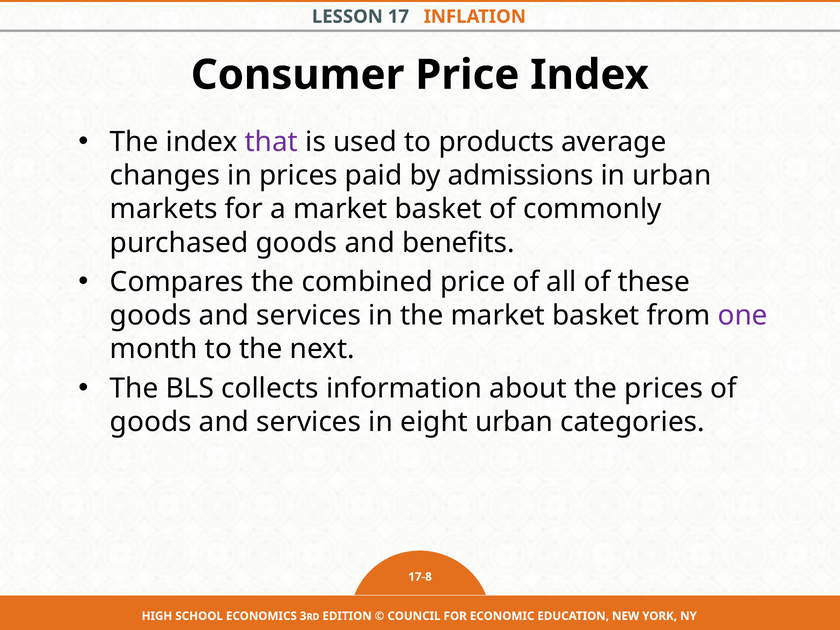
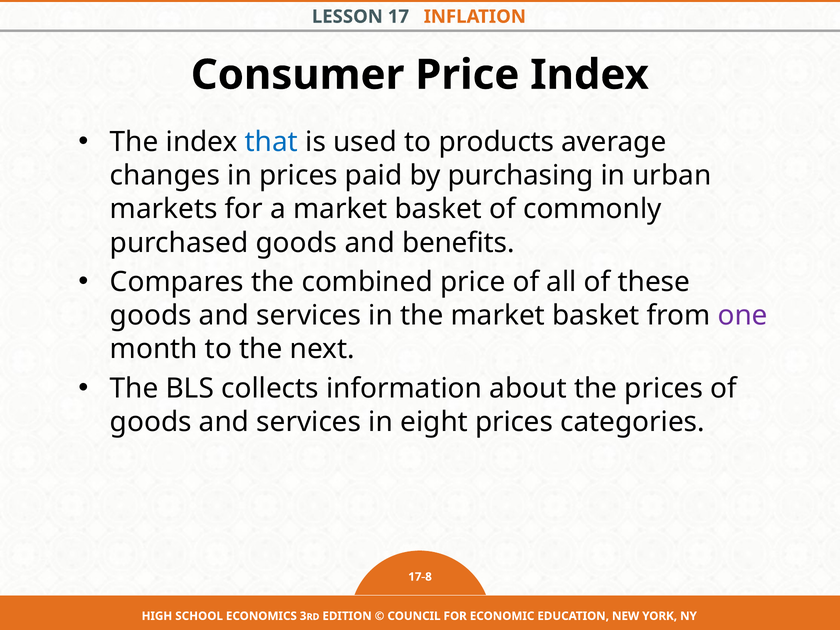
that colour: purple -> blue
admissions: admissions -> purchasing
eight urban: urban -> prices
